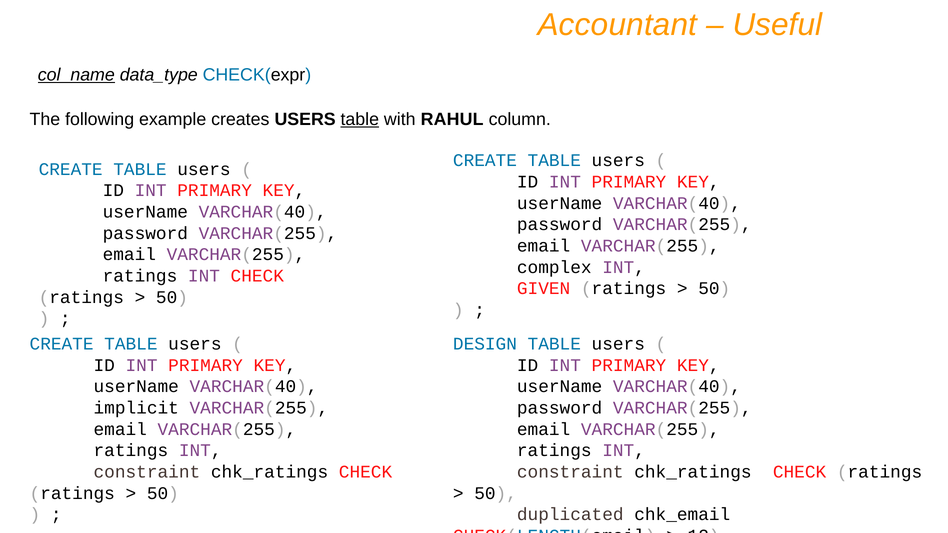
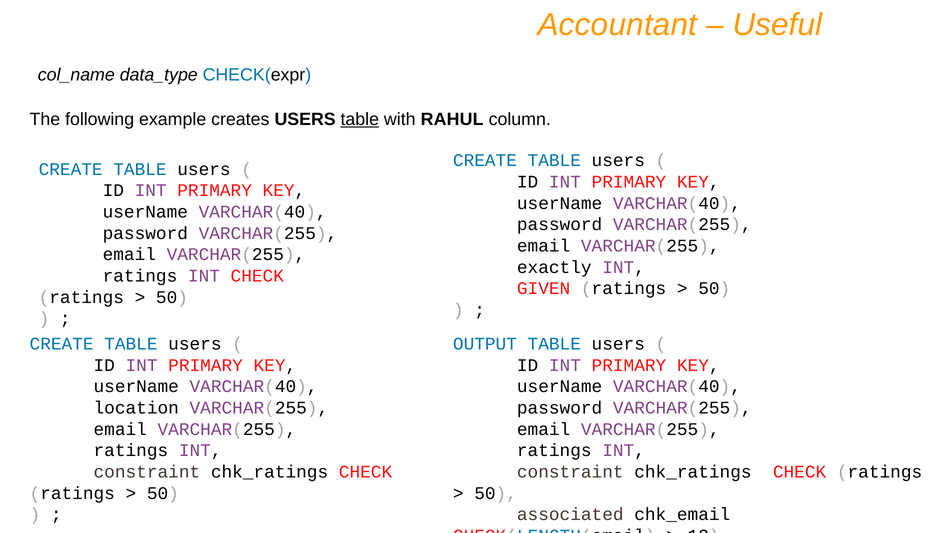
col_name underline: present -> none
complex: complex -> exactly
DESIGN: DESIGN -> OUTPUT
implicit: implicit -> location
duplicated: duplicated -> associated
